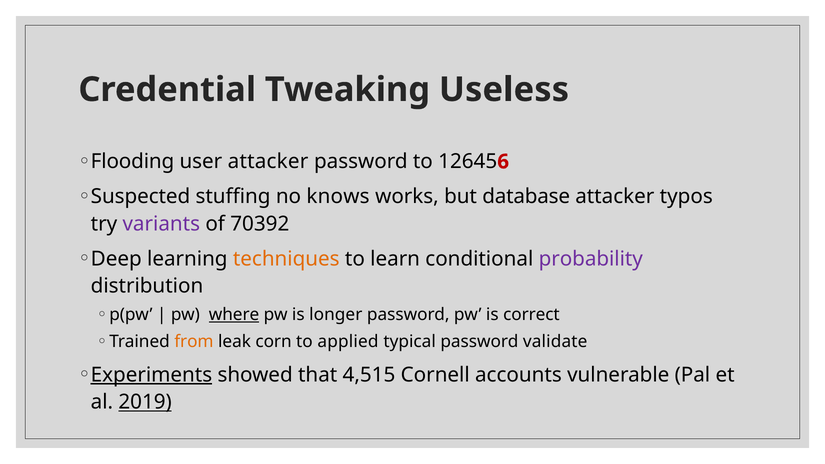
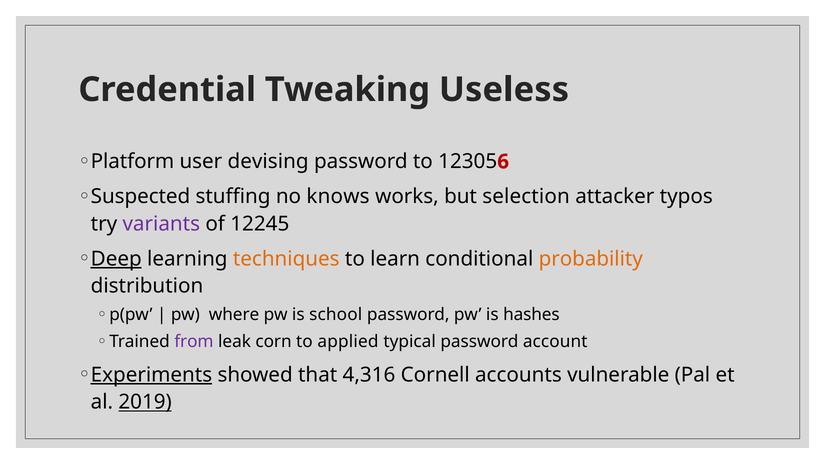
Flooding: Flooding -> Platform
user attacker: attacker -> devising
12645: 12645 -> 12305
database: database -> selection
70392: 70392 -> 12245
Deep underline: none -> present
probability colour: purple -> orange
where underline: present -> none
longer: longer -> school
correct: correct -> hashes
from colour: orange -> purple
validate: validate -> account
4,515: 4,515 -> 4,316
